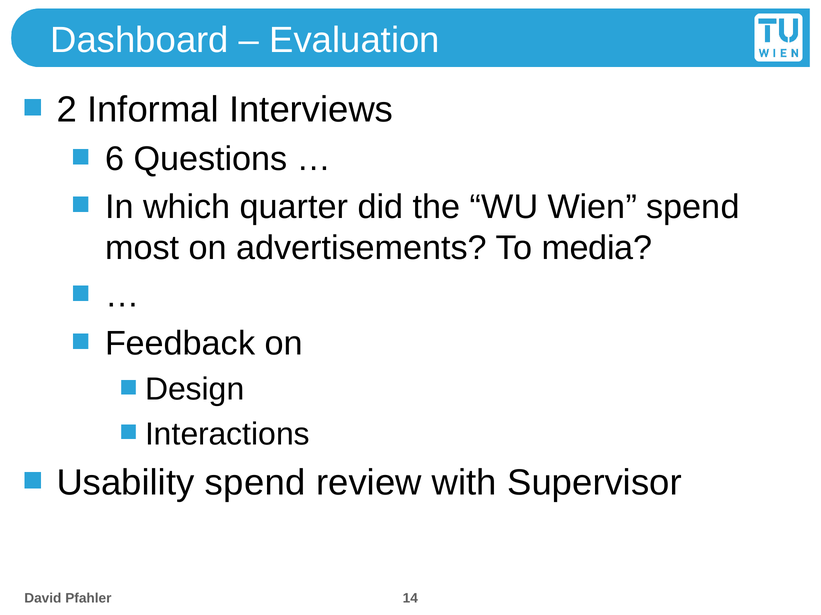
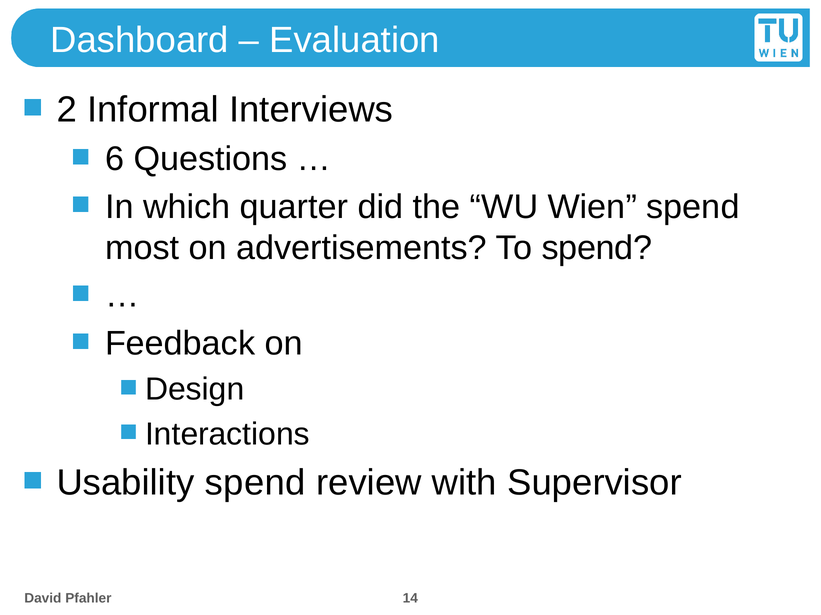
To media: media -> spend
